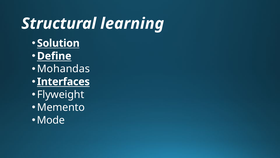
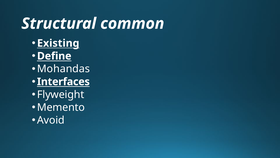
learning: learning -> common
Solution: Solution -> Existing
Mode: Mode -> Avoid
